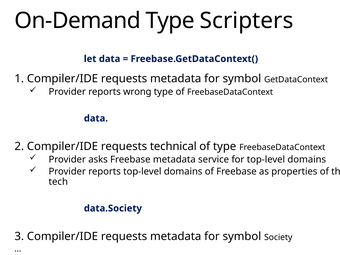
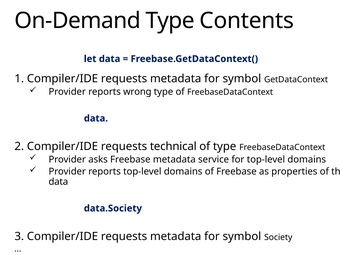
Scripters: Scripters -> Contents
tech at (58, 182): tech -> data
